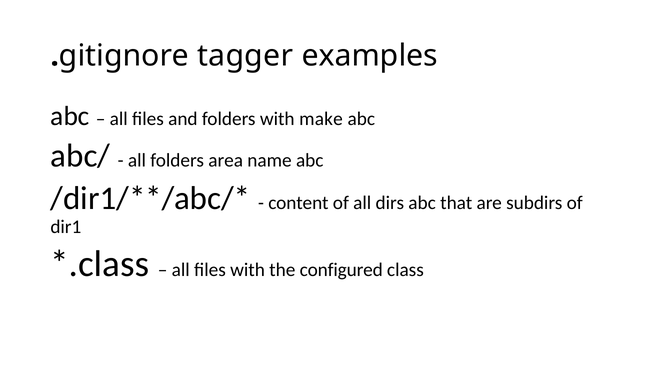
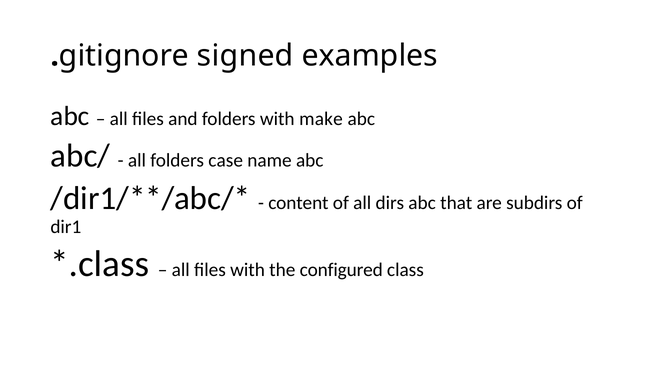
tagger: tagger -> signed
area: area -> case
